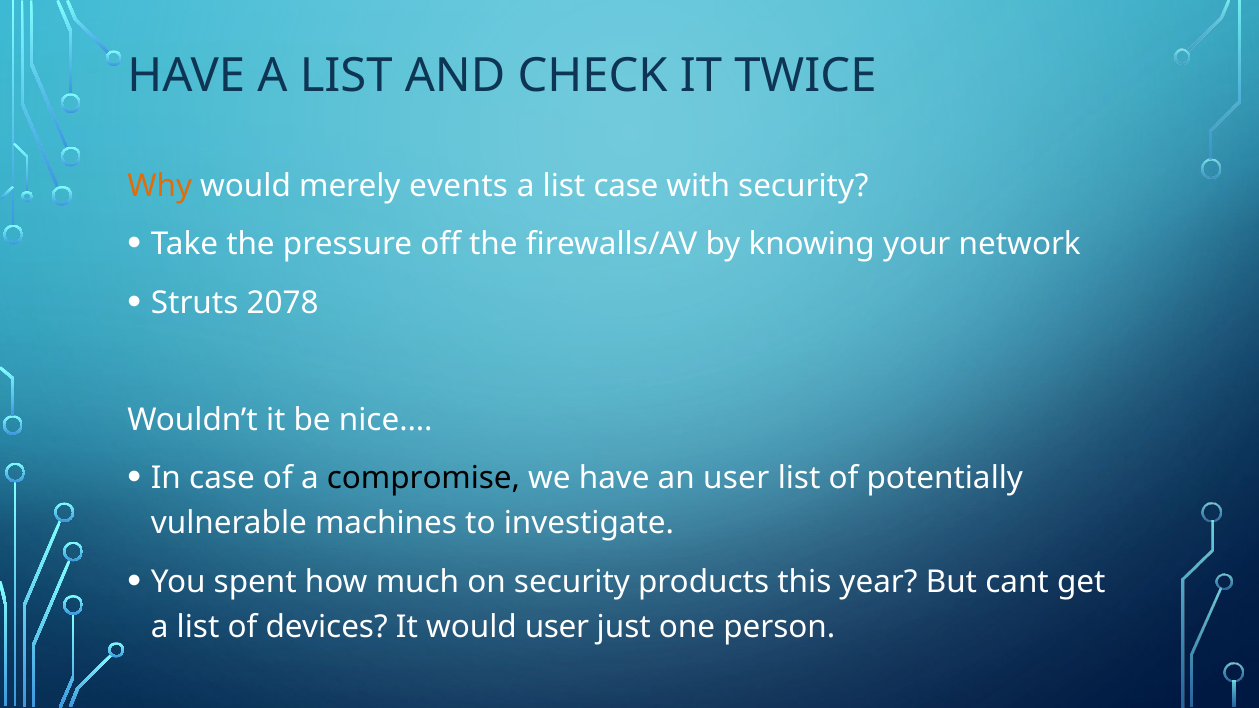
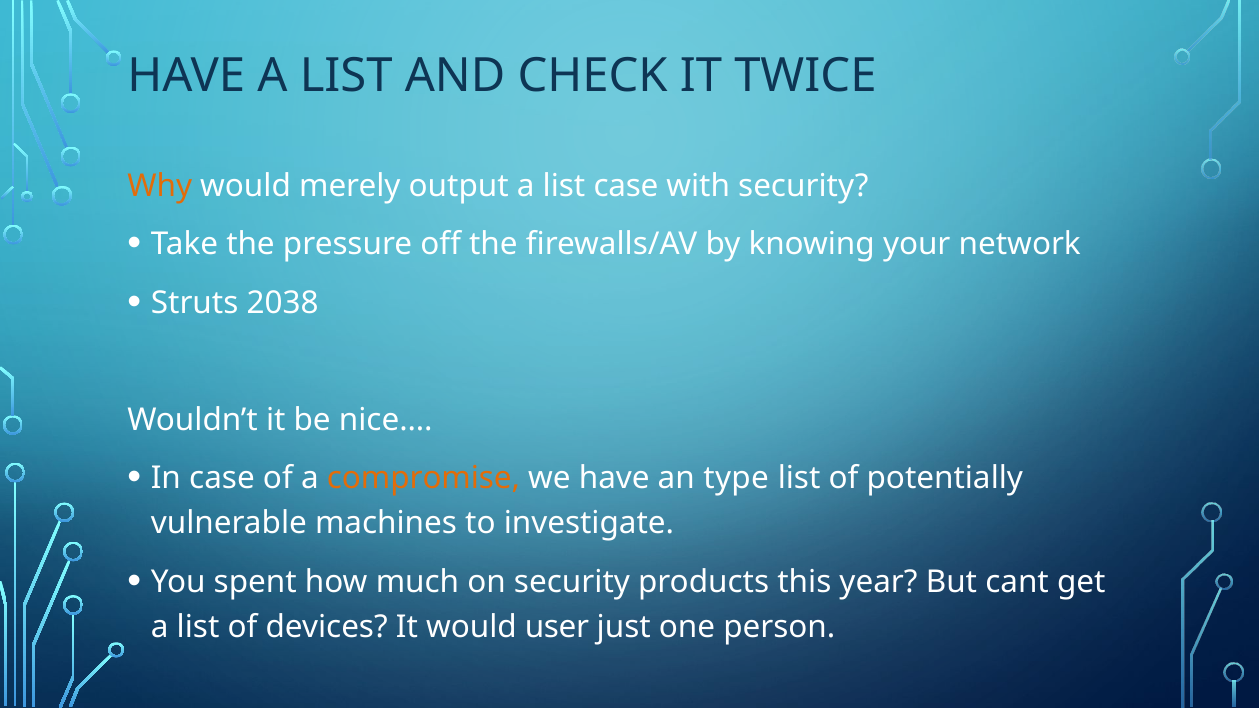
events: events -> output
2078: 2078 -> 2038
compromise colour: black -> orange
an user: user -> type
